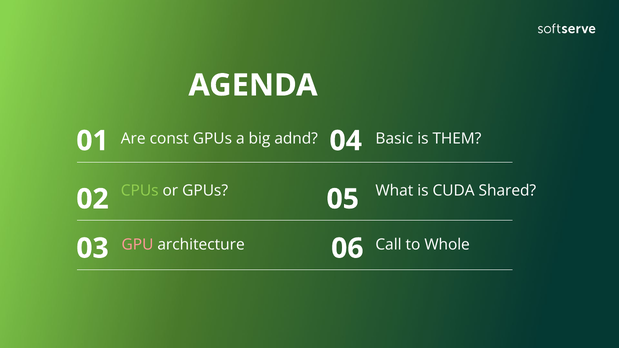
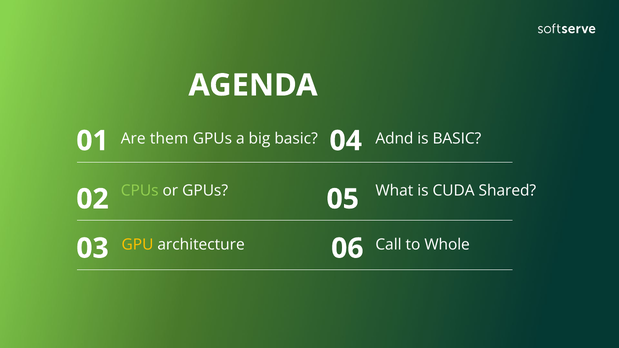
const: const -> them
big adnd: adnd -> basic
Basic: Basic -> Adnd
is THEM: THEM -> BASIC
GPU colour: pink -> yellow
